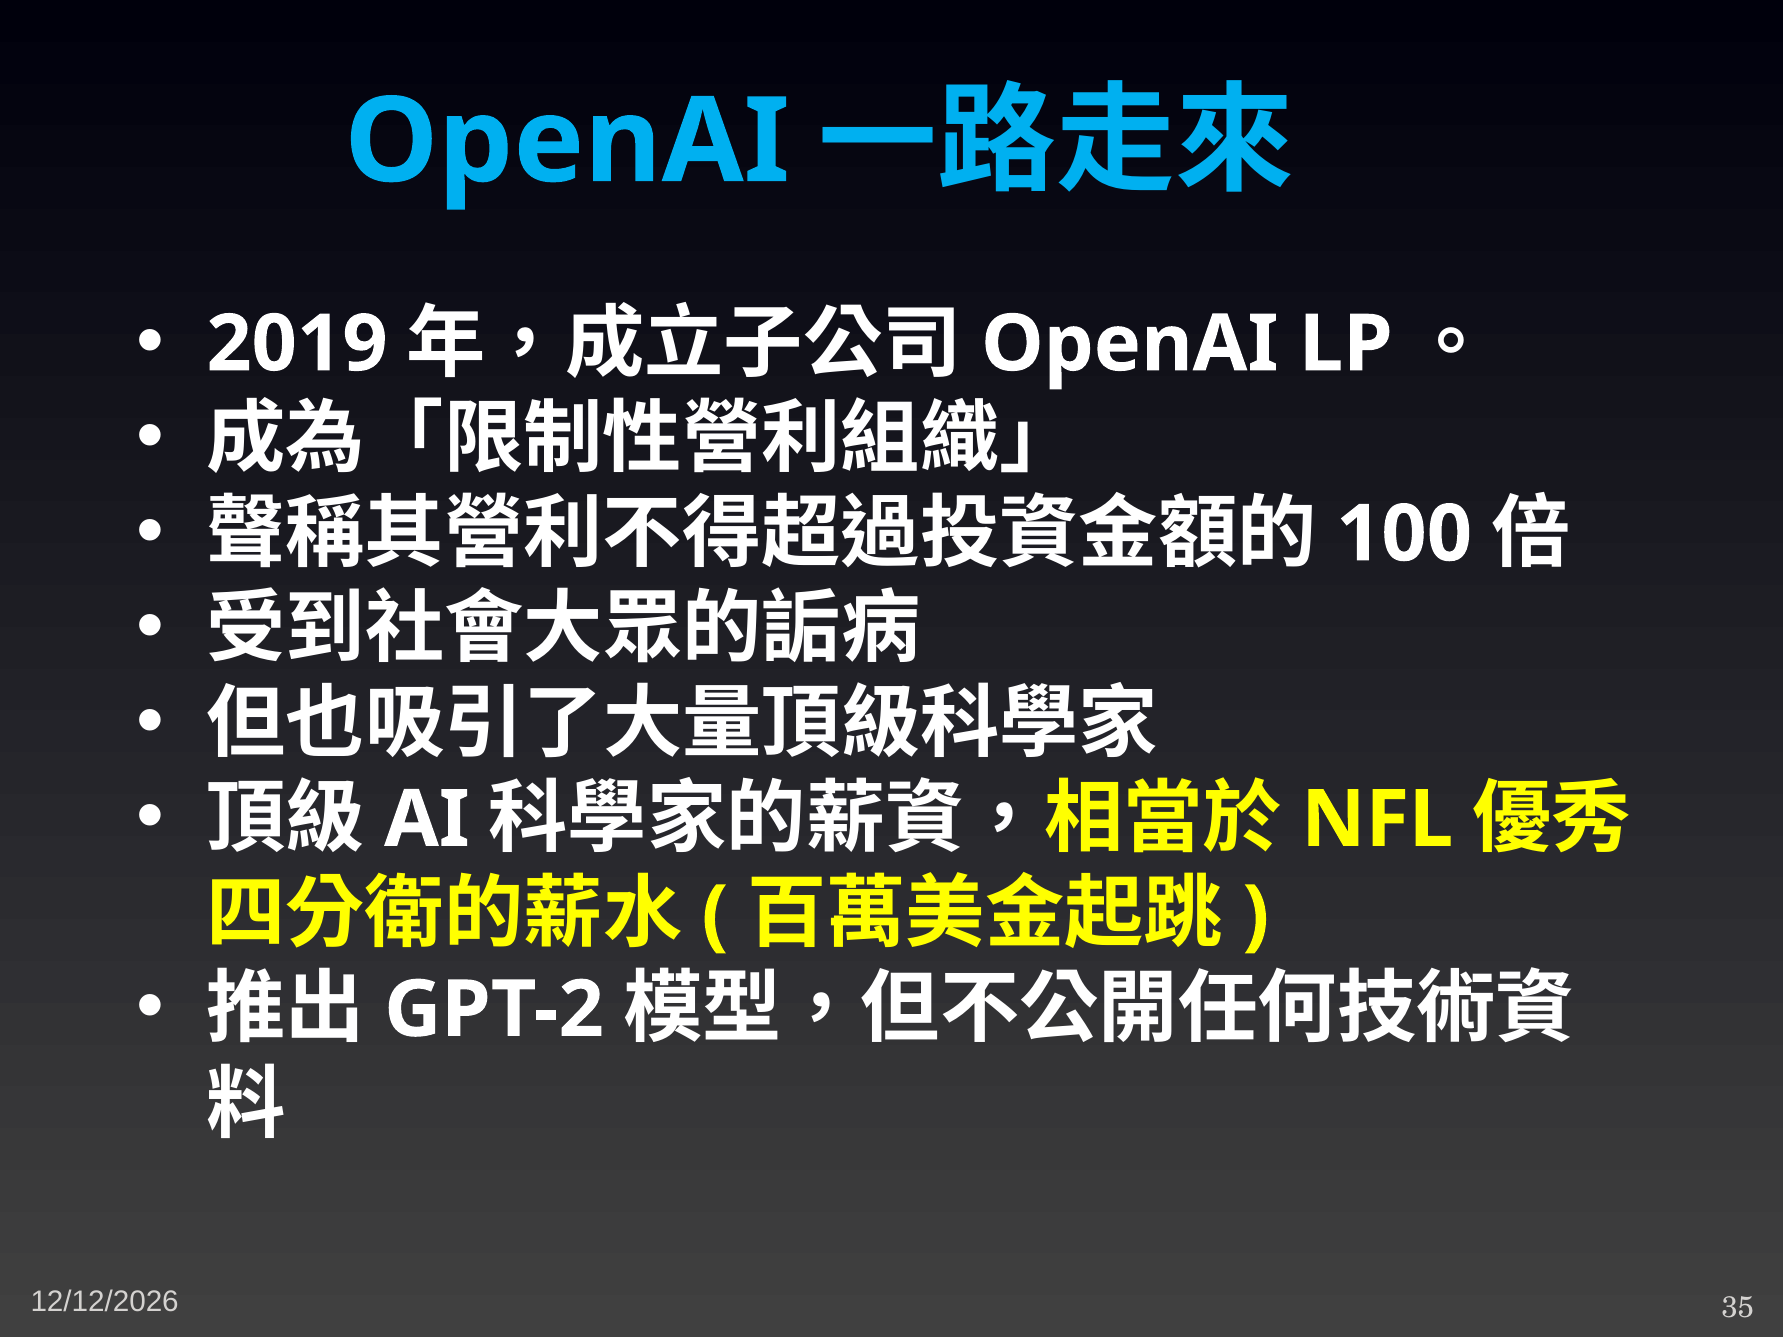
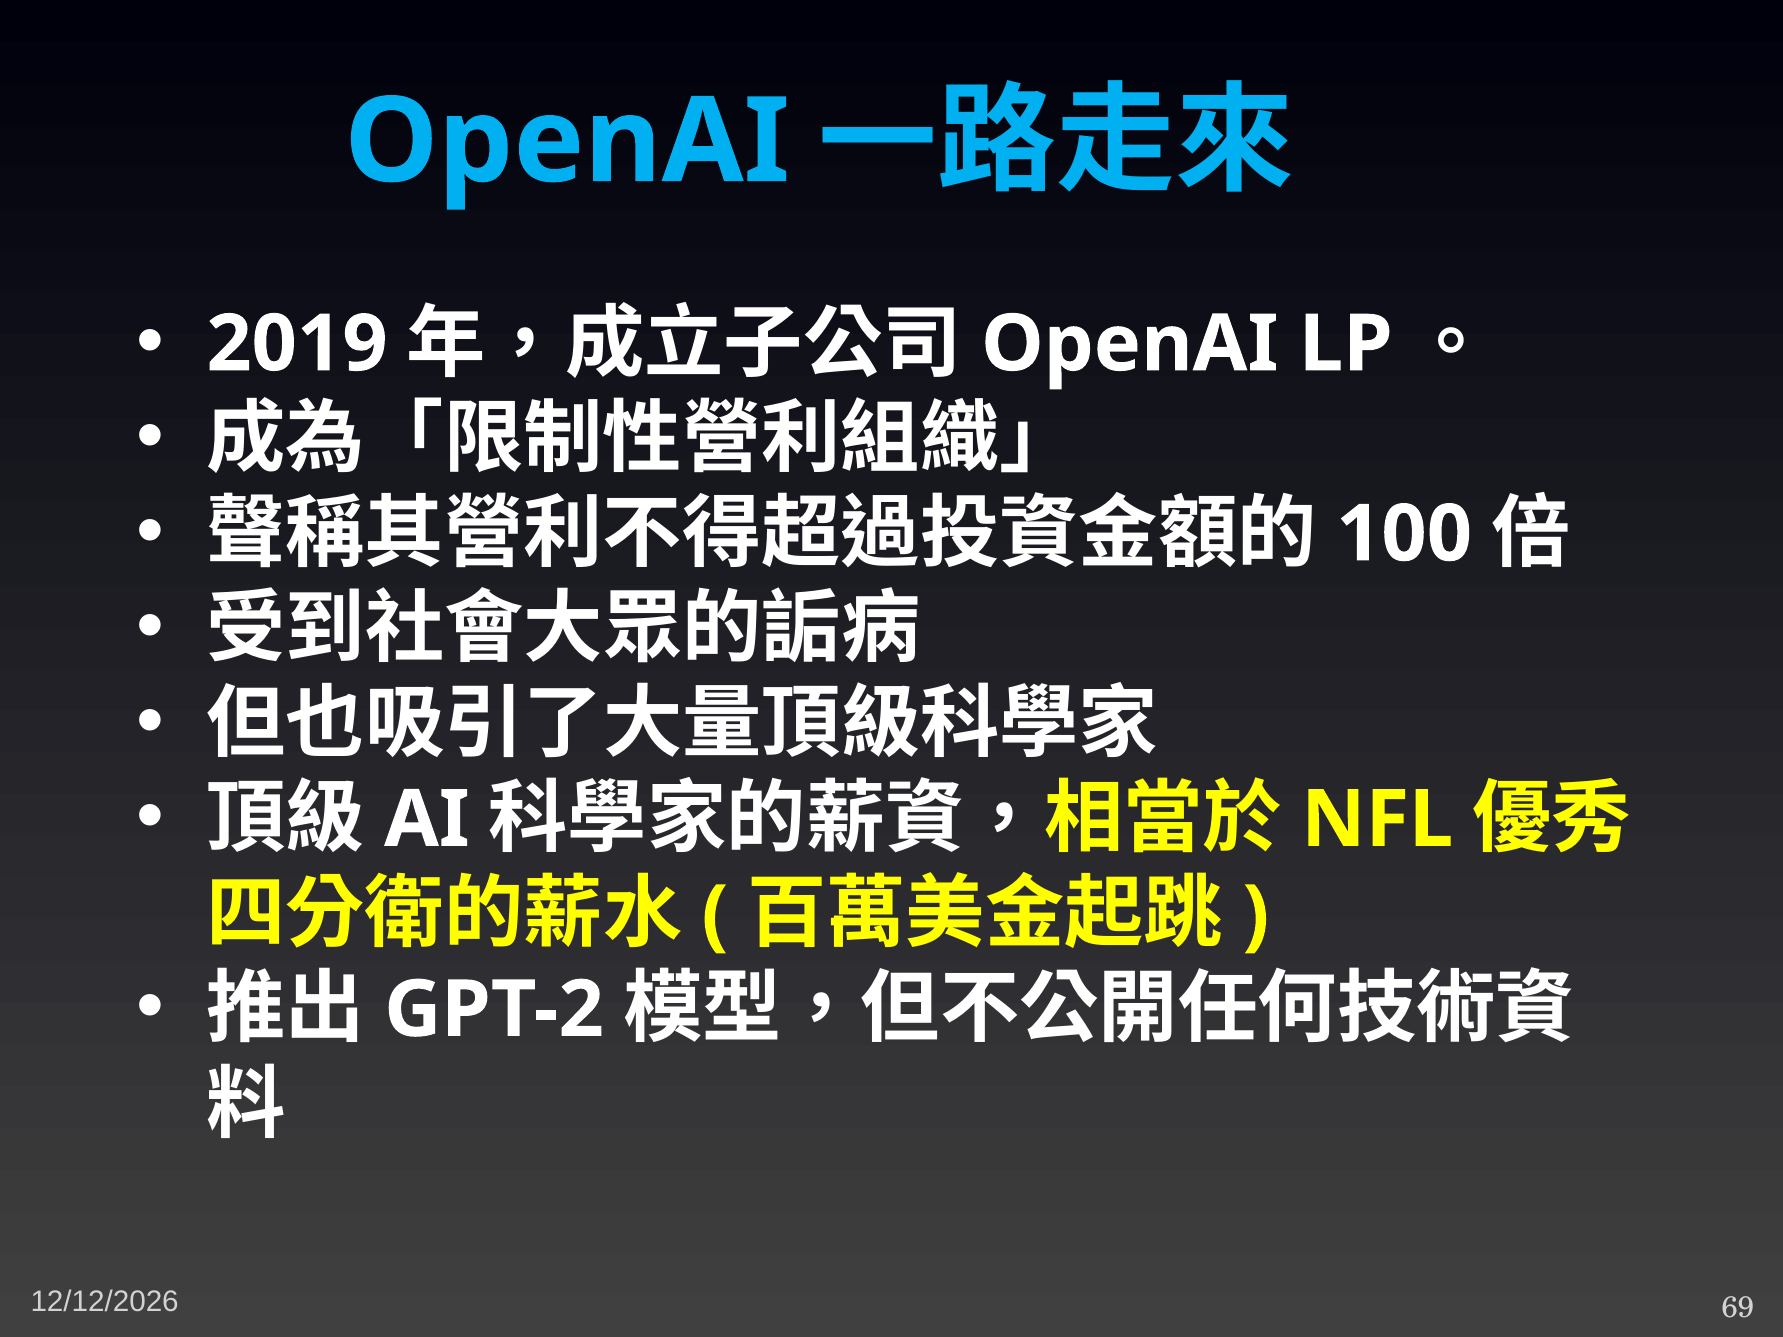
35: 35 -> 69
